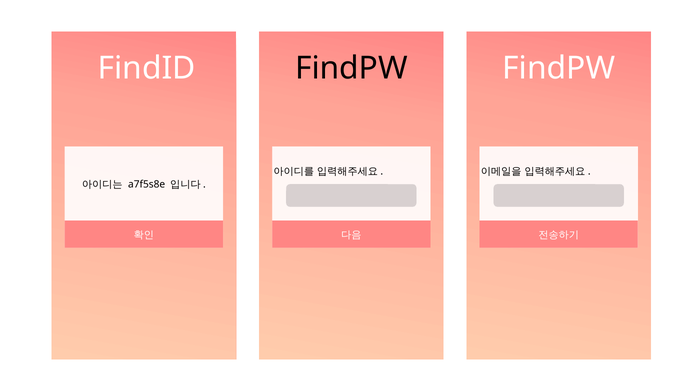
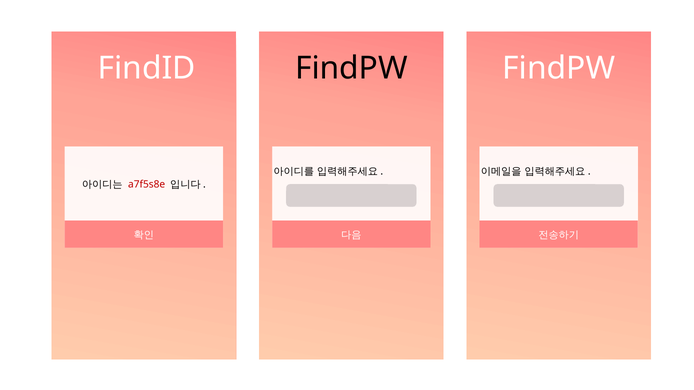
a7f5s8e colour: black -> red
